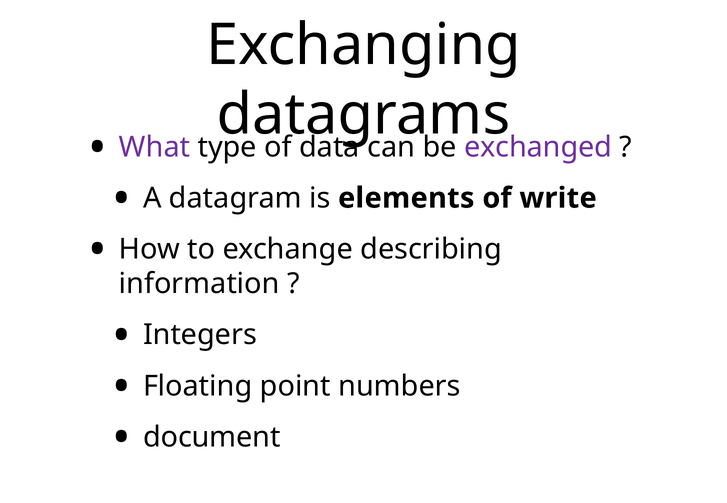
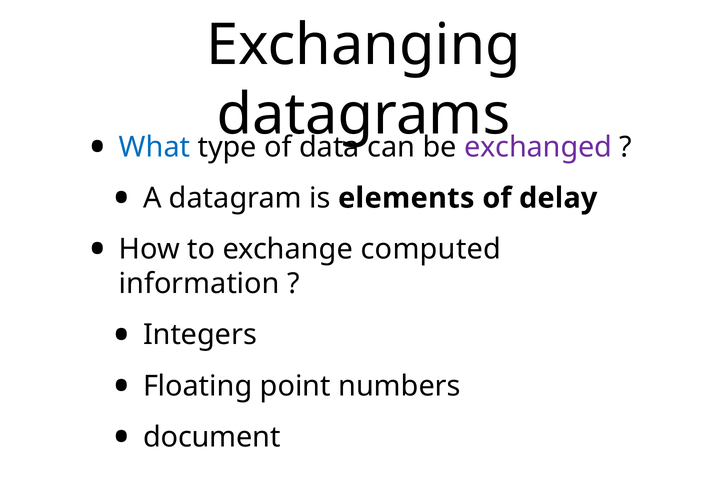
What colour: purple -> blue
write: write -> delay
describing: describing -> computed
